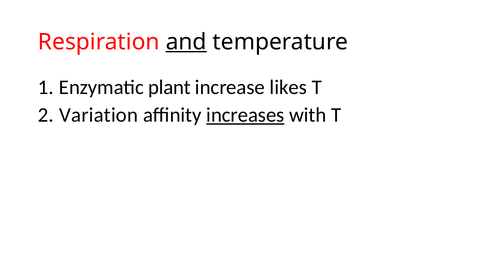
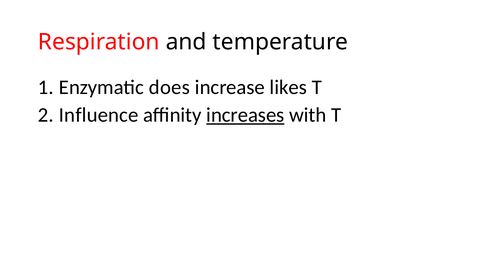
and underline: present -> none
plant: plant -> does
Variation: Variation -> Influence
